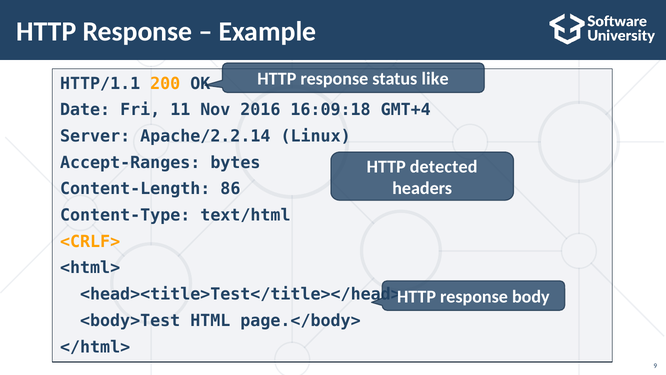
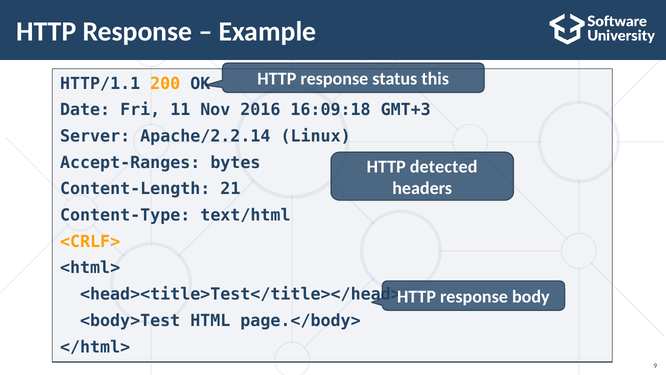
like: like -> this
GMT+4: GMT+4 -> GMT+3
86: 86 -> 21
